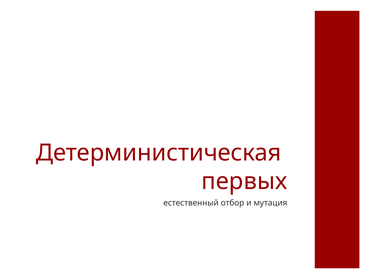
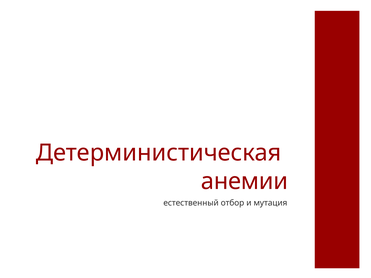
первых: первых -> анемии
